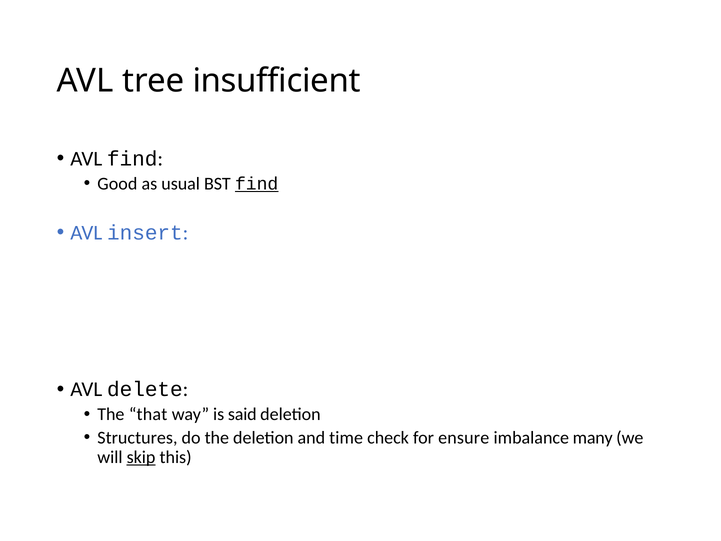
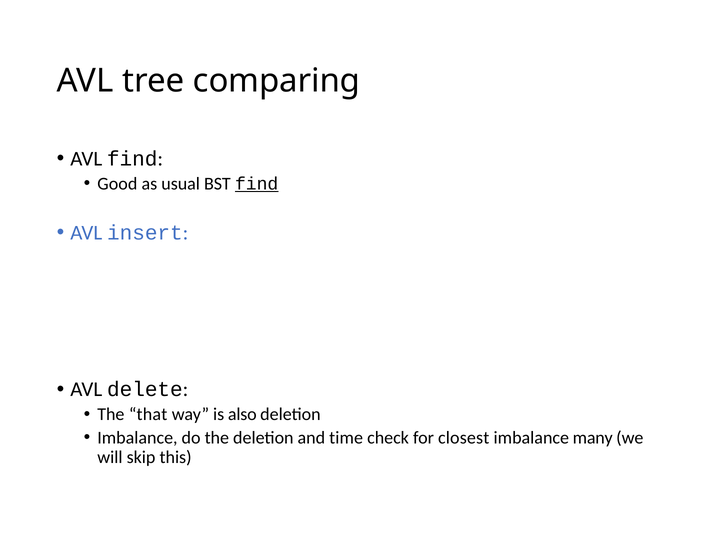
insufficient: insufficient -> comparing
said: said -> also
Structures at (137, 437): Structures -> Imbalance
ensure: ensure -> closest
skip underline: present -> none
